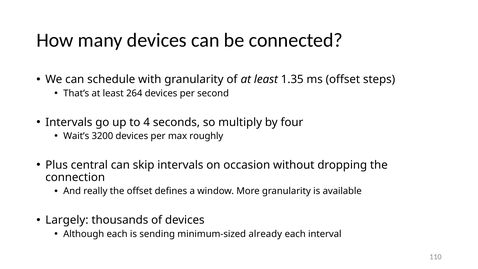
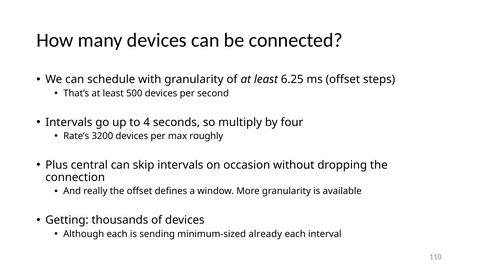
1.35: 1.35 -> 6.25
264: 264 -> 500
Wait’s: Wait’s -> Rate’s
Largely: Largely -> Getting
